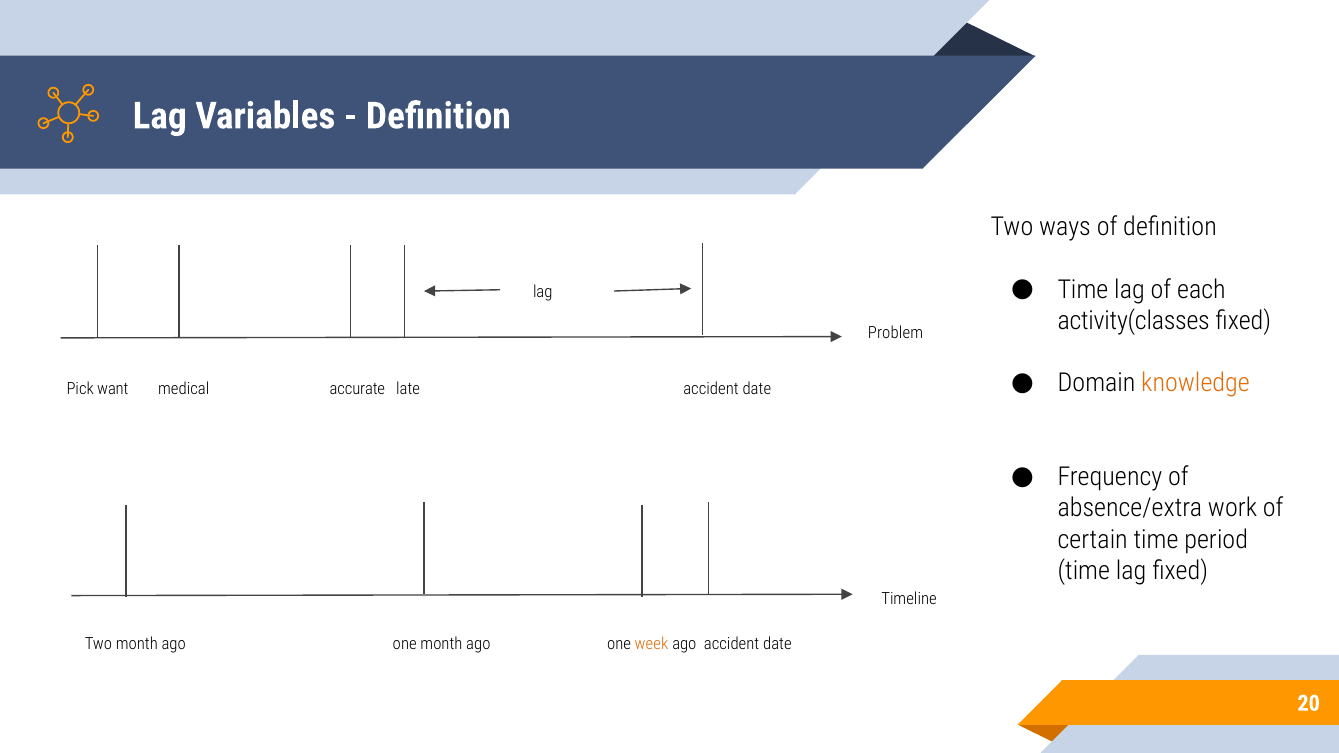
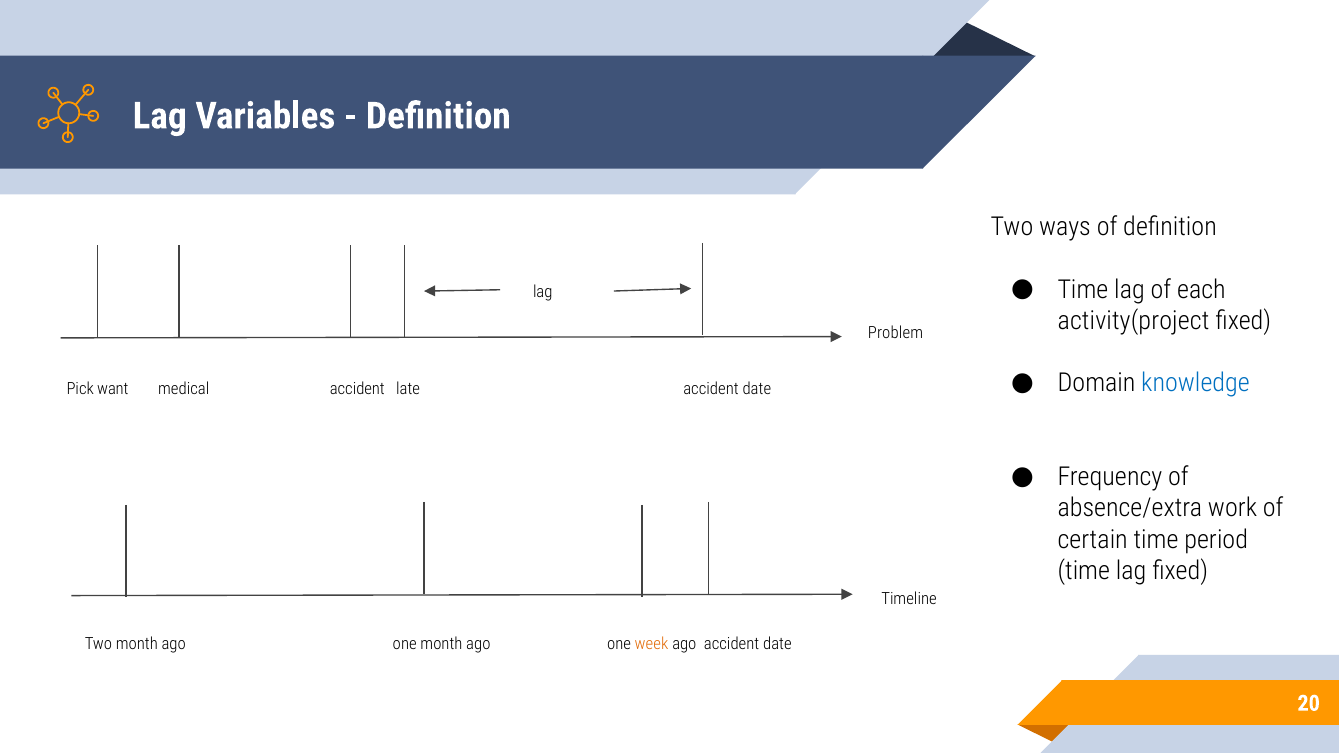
activity(classes: activity(classes -> activity(project
knowledge colour: orange -> blue
medical accurate: accurate -> accident
